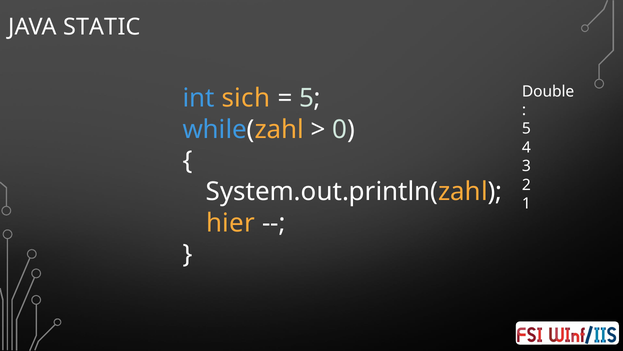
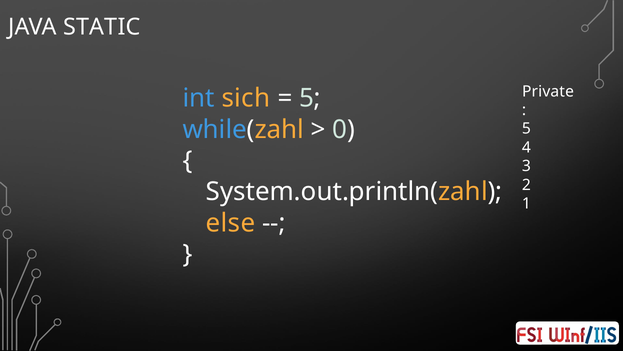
Double: Double -> Private
hier: hier -> else
